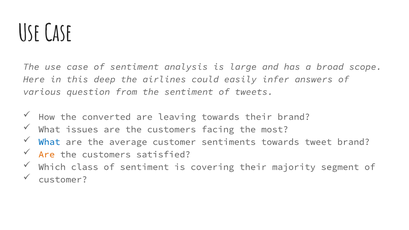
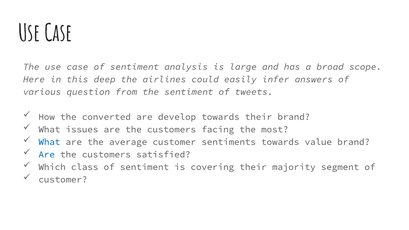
leaving: leaving -> develop
tweet: tweet -> value
Are at (47, 154) colour: orange -> blue
